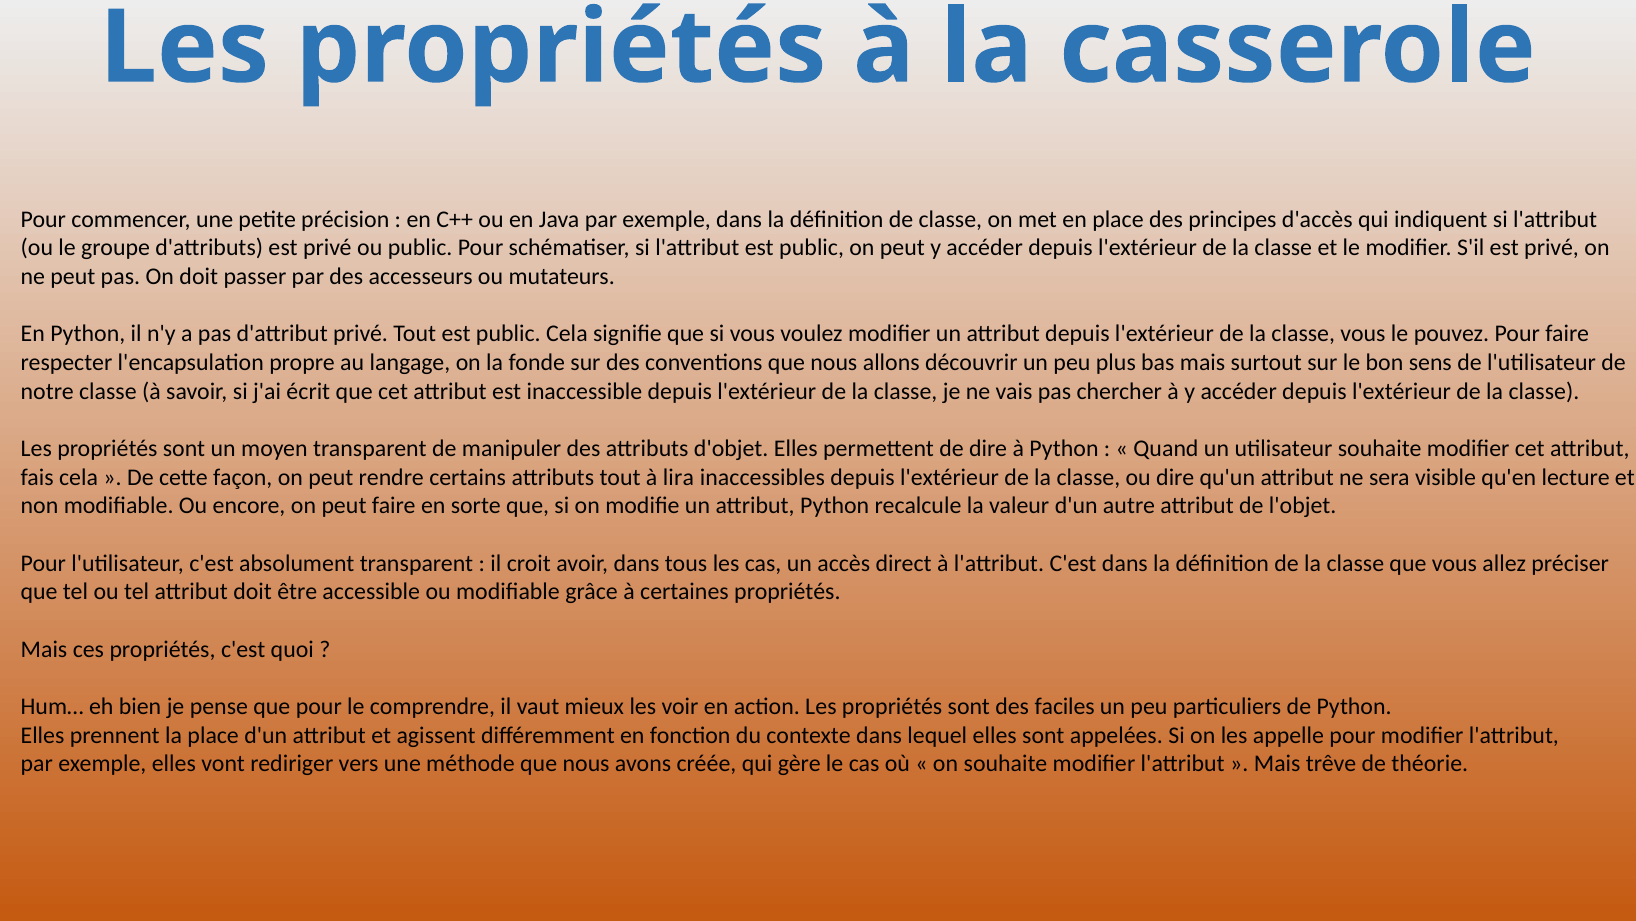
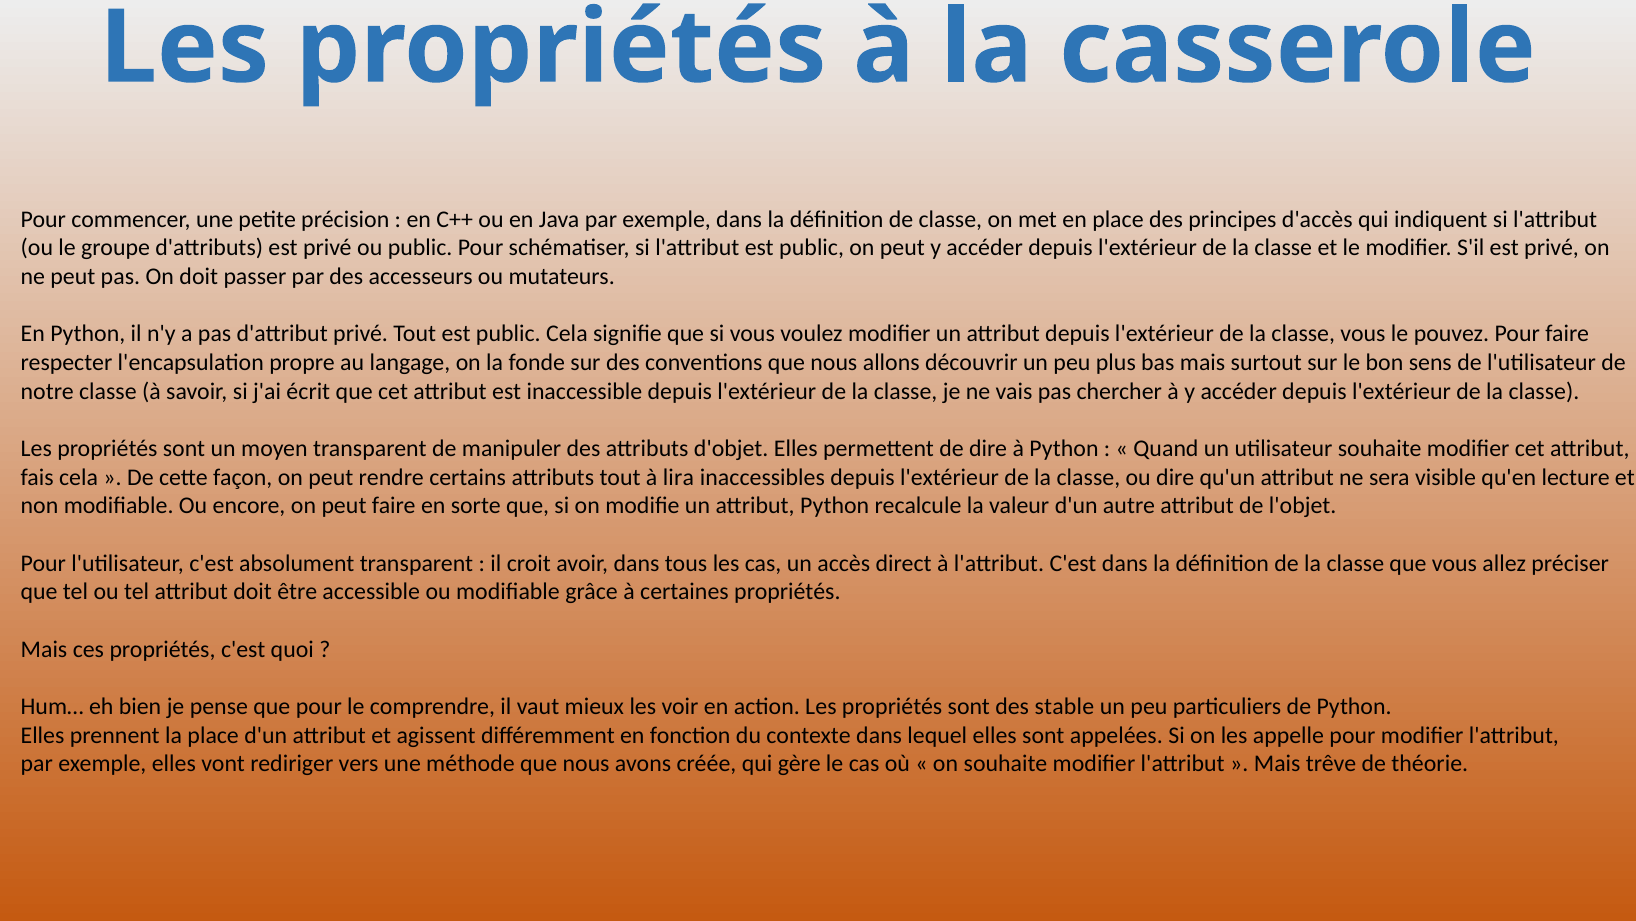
faciles: faciles -> stable
